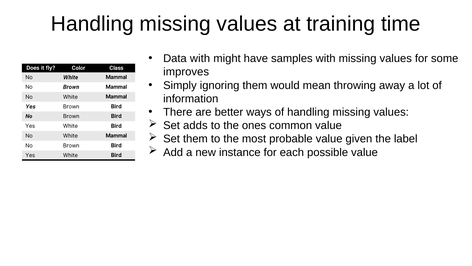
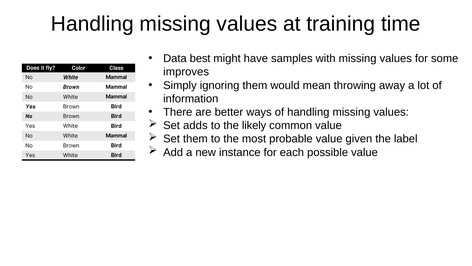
Data with: with -> best
ones: ones -> likely
